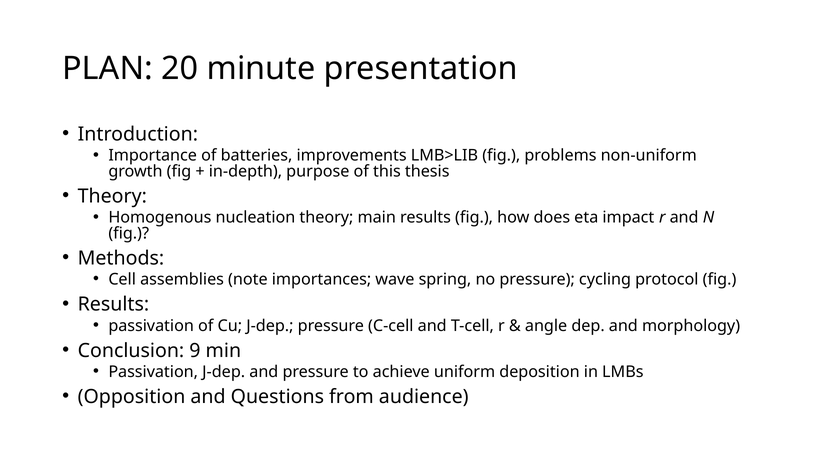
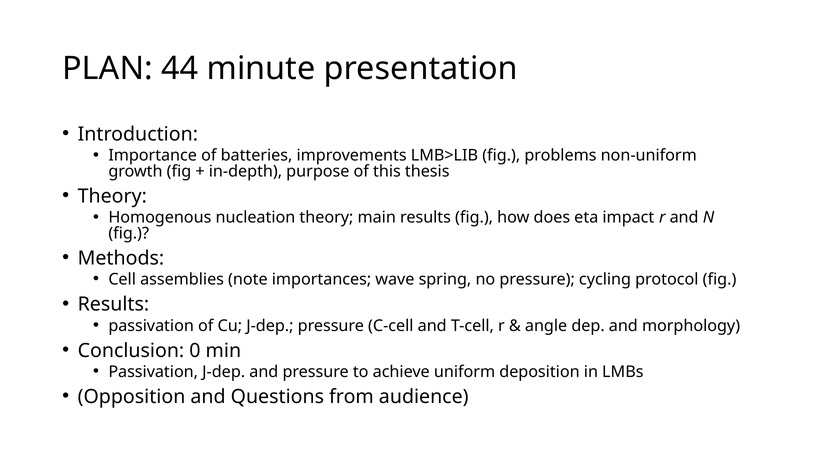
20: 20 -> 44
9: 9 -> 0
